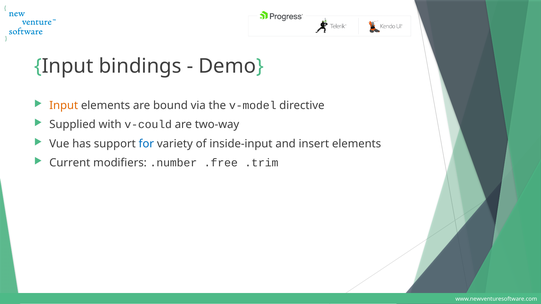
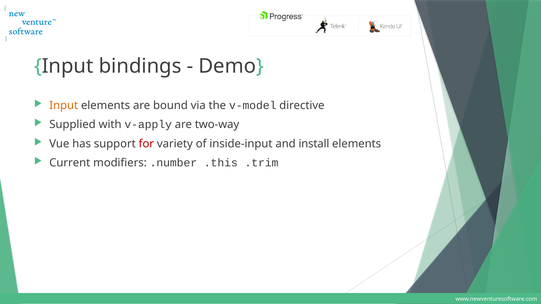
v-could: v-could -> v-apply
for colour: blue -> red
insert: insert -> install
.free: .free -> .this
